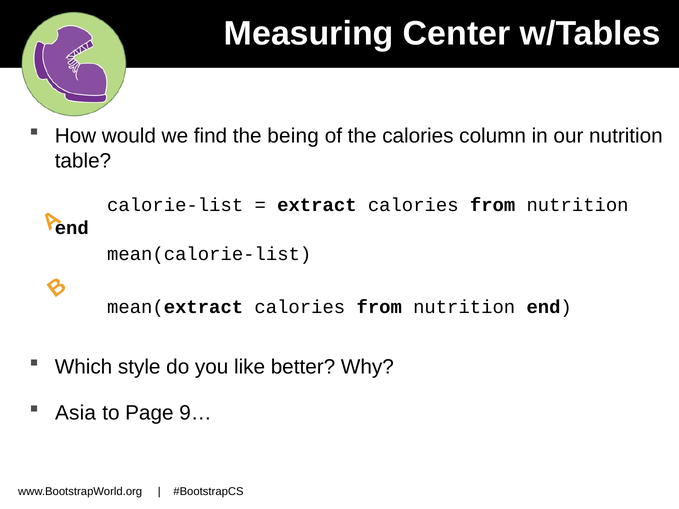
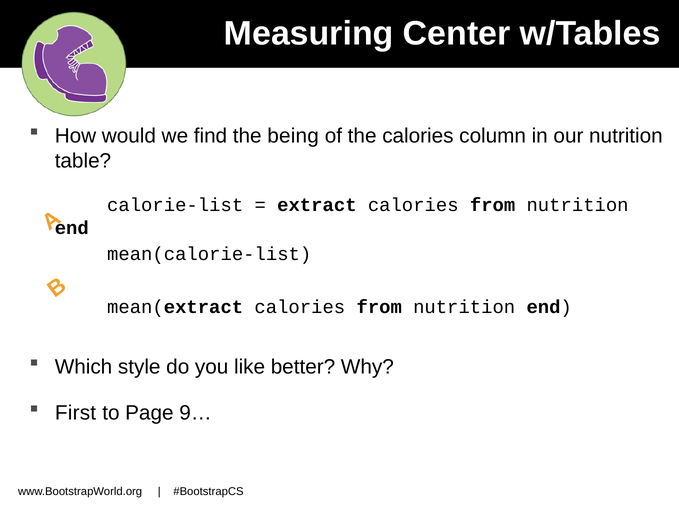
Asia: Asia -> First
